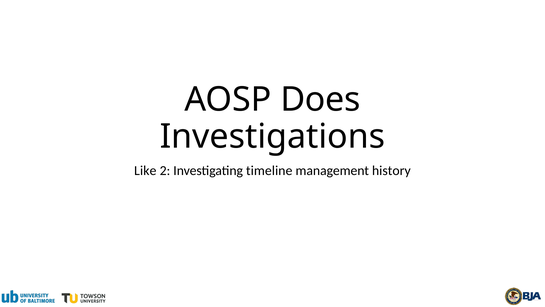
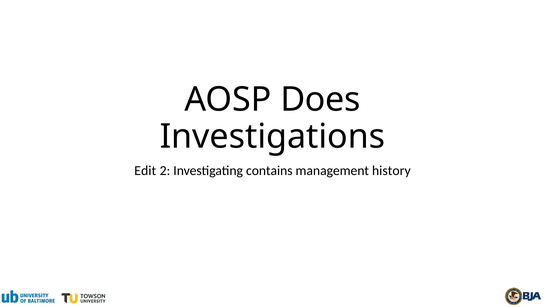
Like: Like -> Edit
timeline: timeline -> contains
